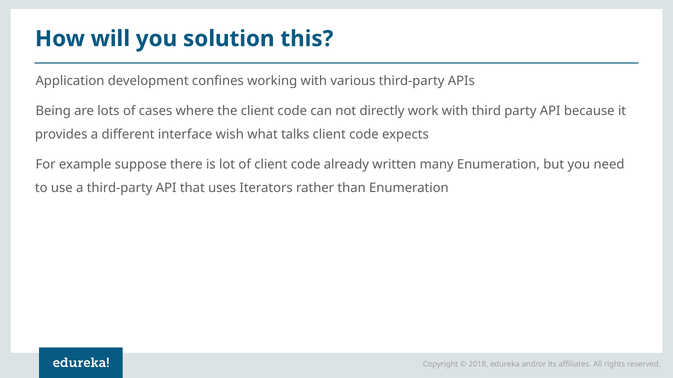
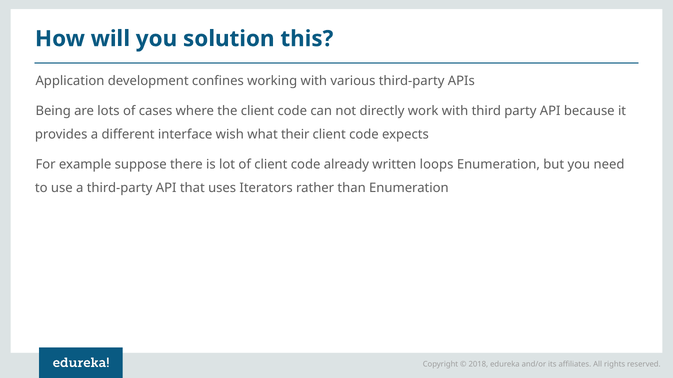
talks: talks -> their
many: many -> loops
